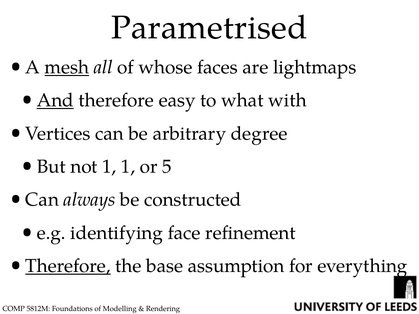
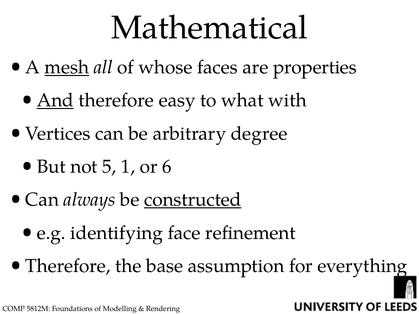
Parametrised: Parametrised -> Mathematical
lightmaps: lightmaps -> properties
not 1: 1 -> 5
5: 5 -> 6
constructed underline: none -> present
Therefore at (68, 266) underline: present -> none
